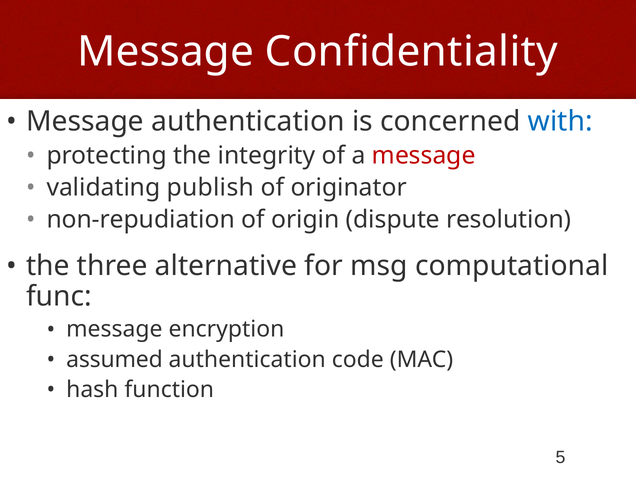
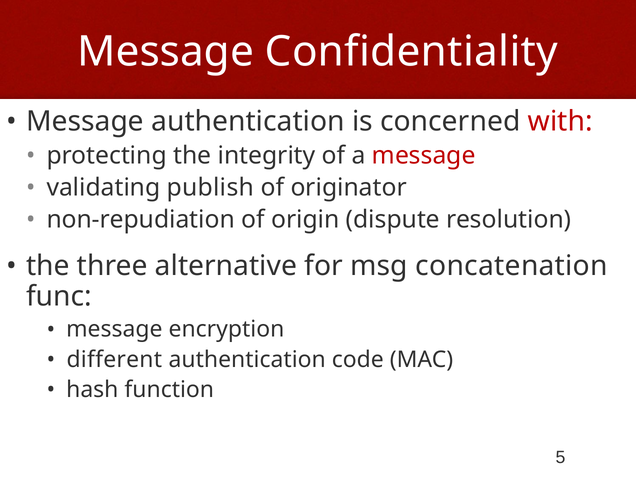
with colour: blue -> red
computational: computational -> concatenation
assumed: assumed -> different
